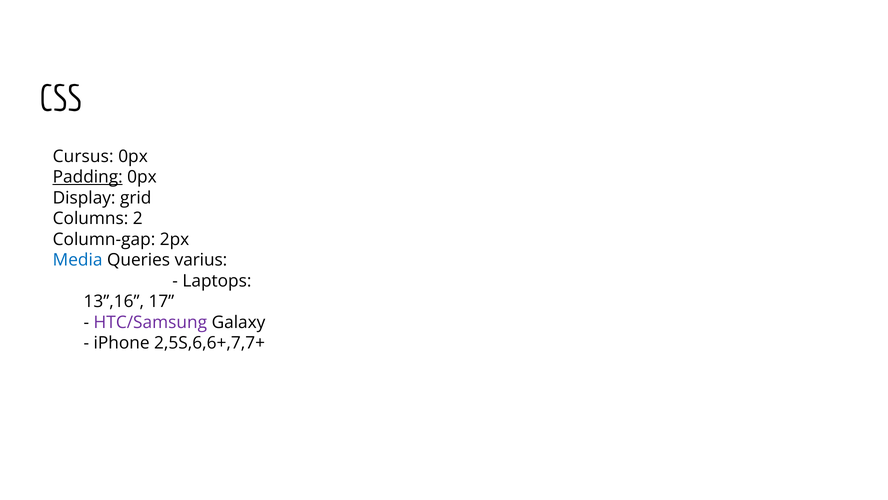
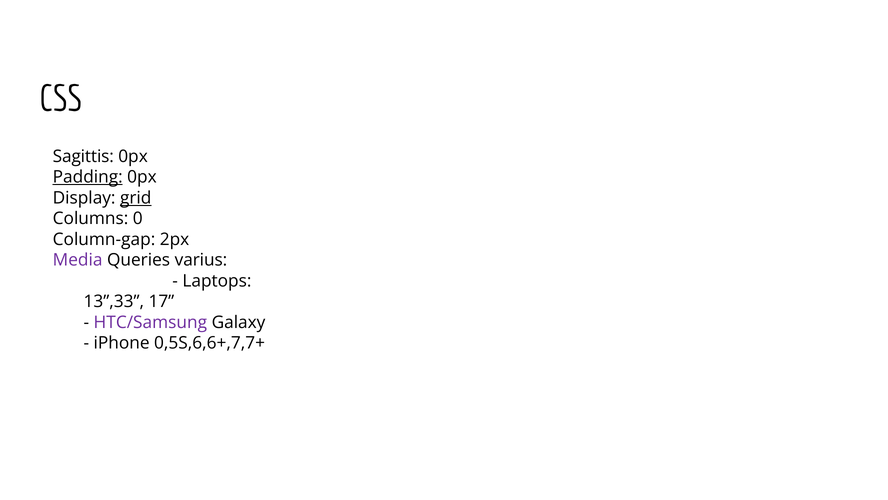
Cursus: Cursus -> Sagittis
grid underline: none -> present
2: 2 -> 0
Media colour: blue -> purple
13”,16: 13”,16 -> 13”,33
2,5S,6,6+,7,7+: 2,5S,6,6+,7,7+ -> 0,5S,6,6+,7,7+
